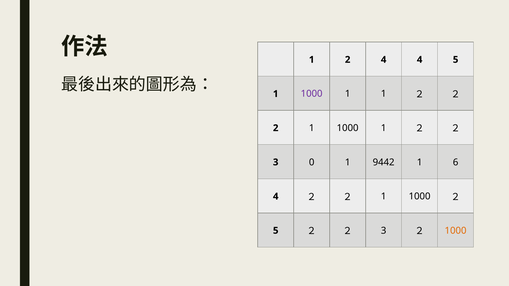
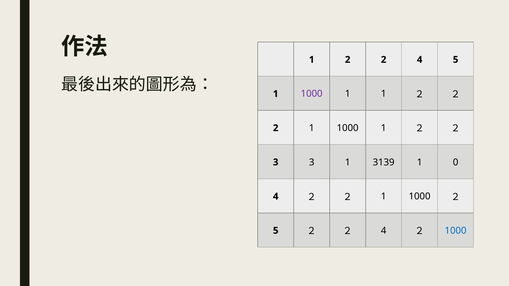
2 4: 4 -> 2
3 0: 0 -> 3
9442: 9442 -> 3139
6: 6 -> 0
5 ２ ２ 3: 3 -> 4
1000 at (456, 231) colour: orange -> blue
